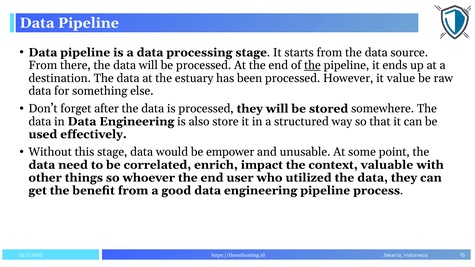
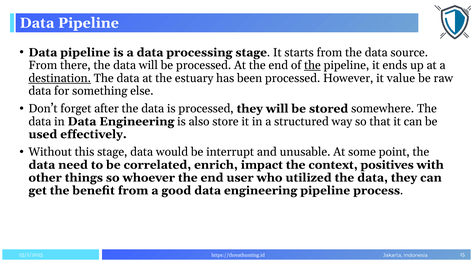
destination underline: none -> present
empower: empower -> interrupt
valuable: valuable -> positives
